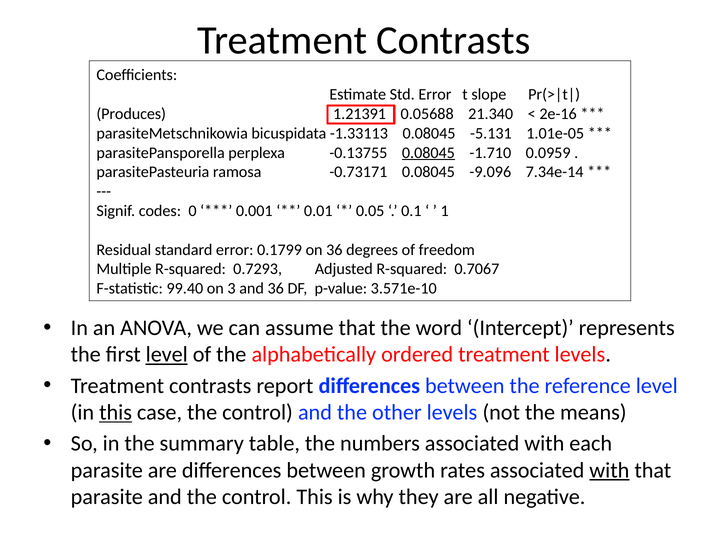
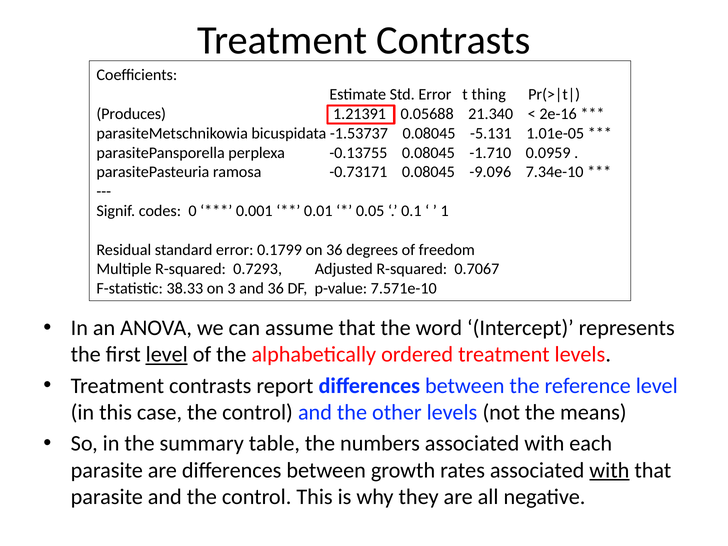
slope: slope -> thing
-1.33113: -1.33113 -> -1.53737
0.08045 at (428, 153) underline: present -> none
7.34e-14: 7.34e-14 -> 7.34e-10
99.40: 99.40 -> 38.33
3.571e-10: 3.571e-10 -> 7.571e-10
this at (116, 412) underline: present -> none
